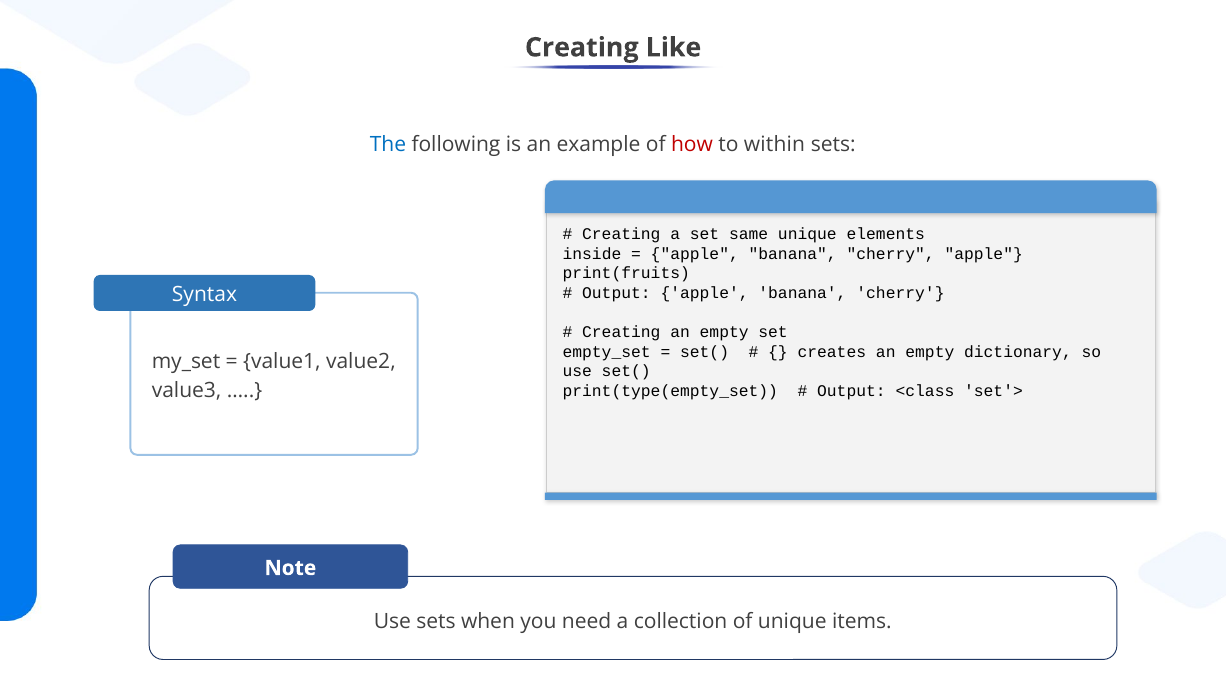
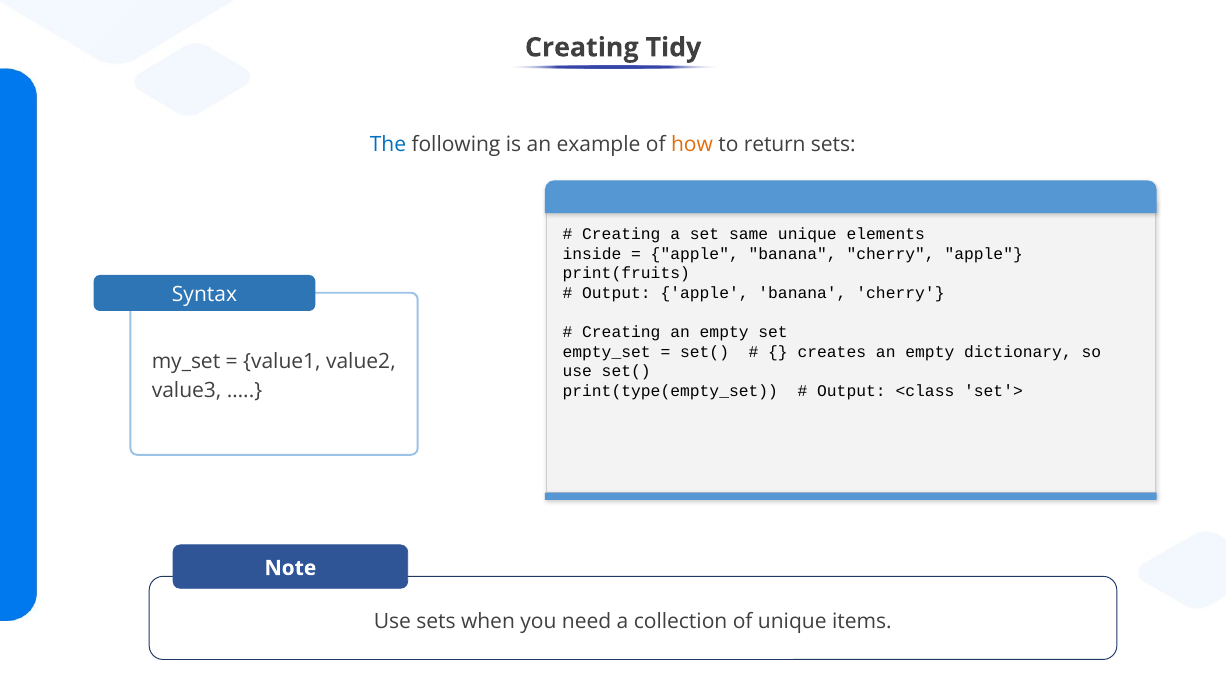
Like: Like -> Tidy
how colour: red -> orange
within: within -> return
